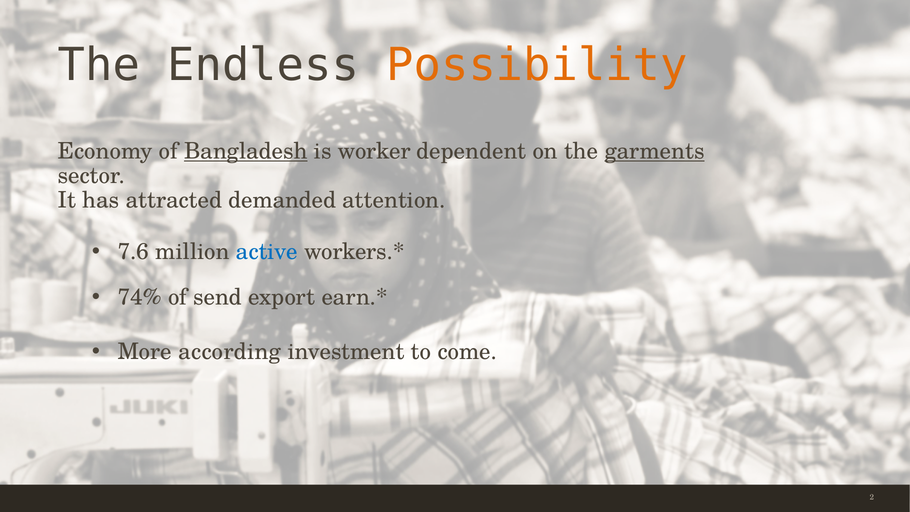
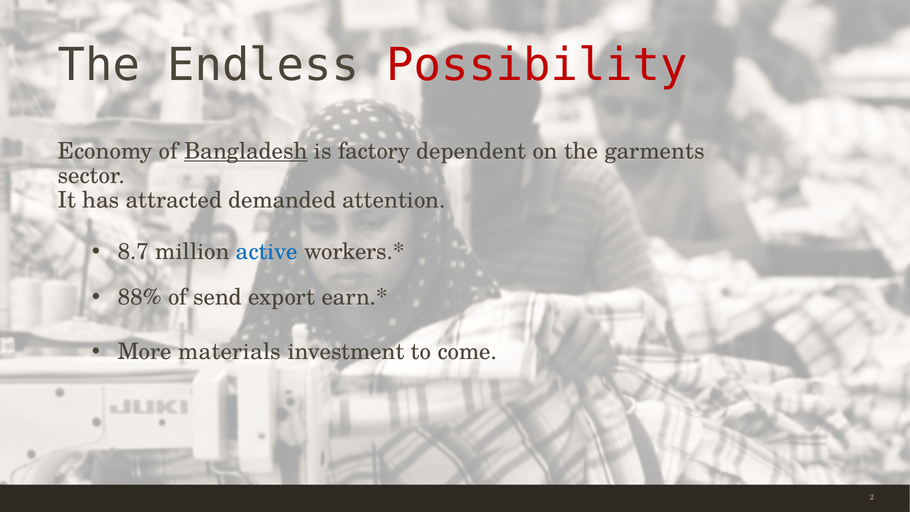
Possibility colour: orange -> red
worker: worker -> factory
garments underline: present -> none
7.6: 7.6 -> 8.7
74%: 74% -> 88%
according: according -> materials
